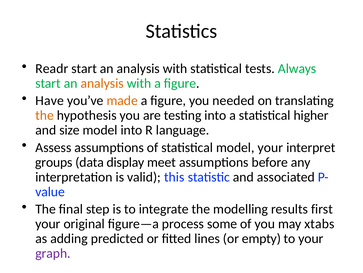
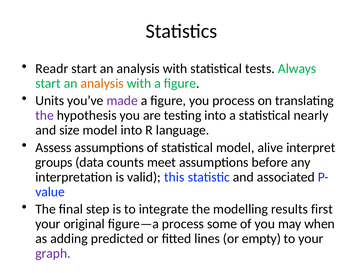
Have: Have -> Units
made colour: orange -> purple
you needed: needed -> process
the at (45, 115) colour: orange -> purple
higher: higher -> nearly
model your: your -> alive
display: display -> counts
xtabs: xtabs -> when
